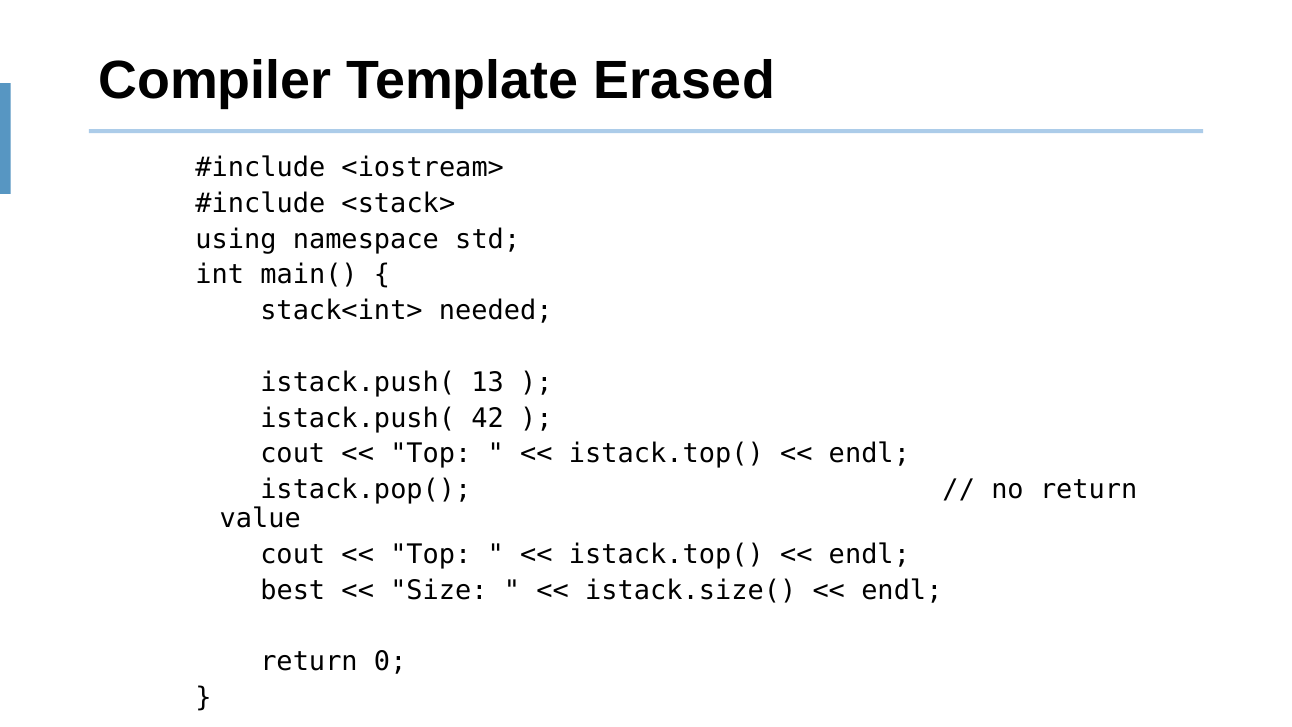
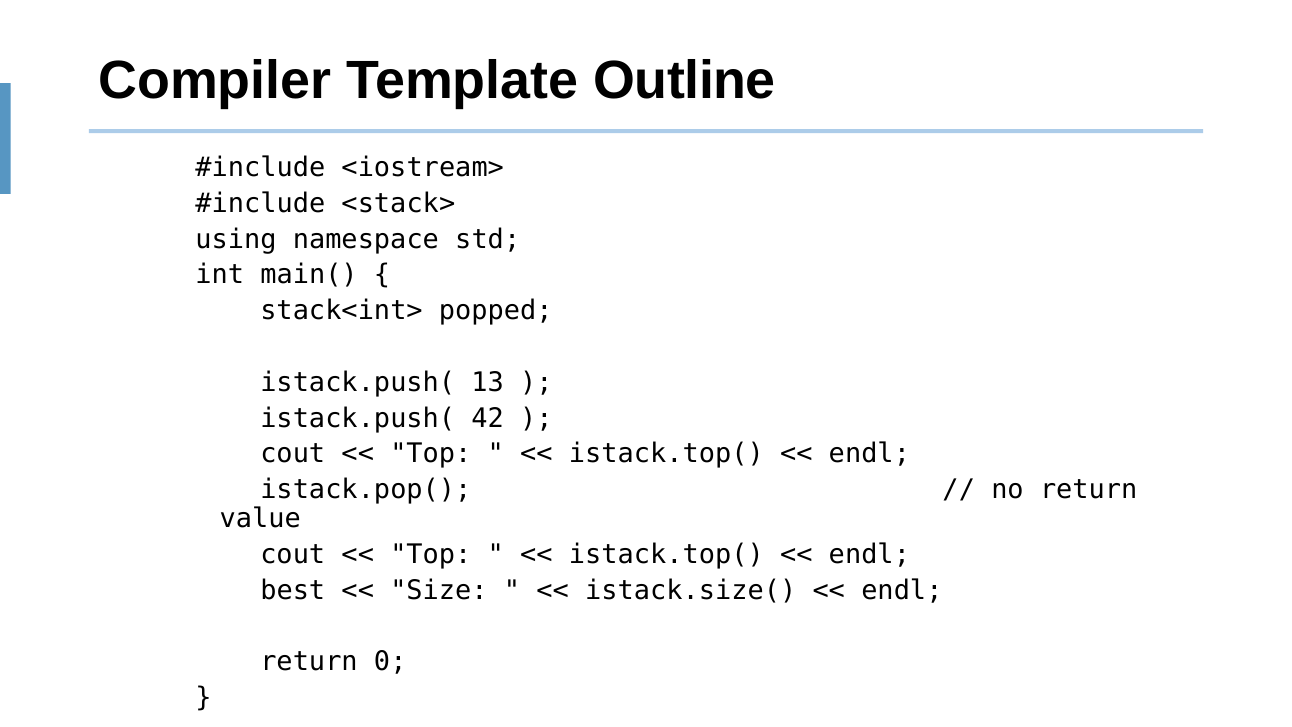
Erased: Erased -> Outline
needed: needed -> popped
